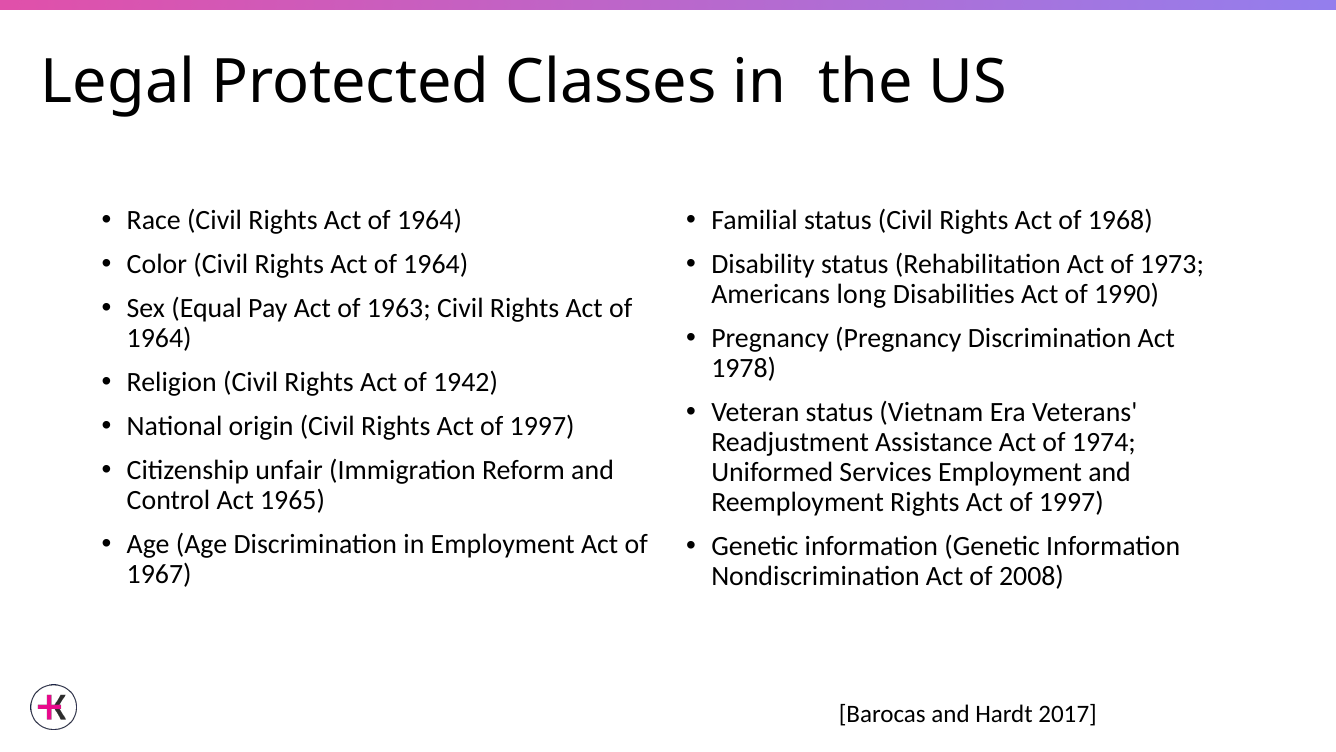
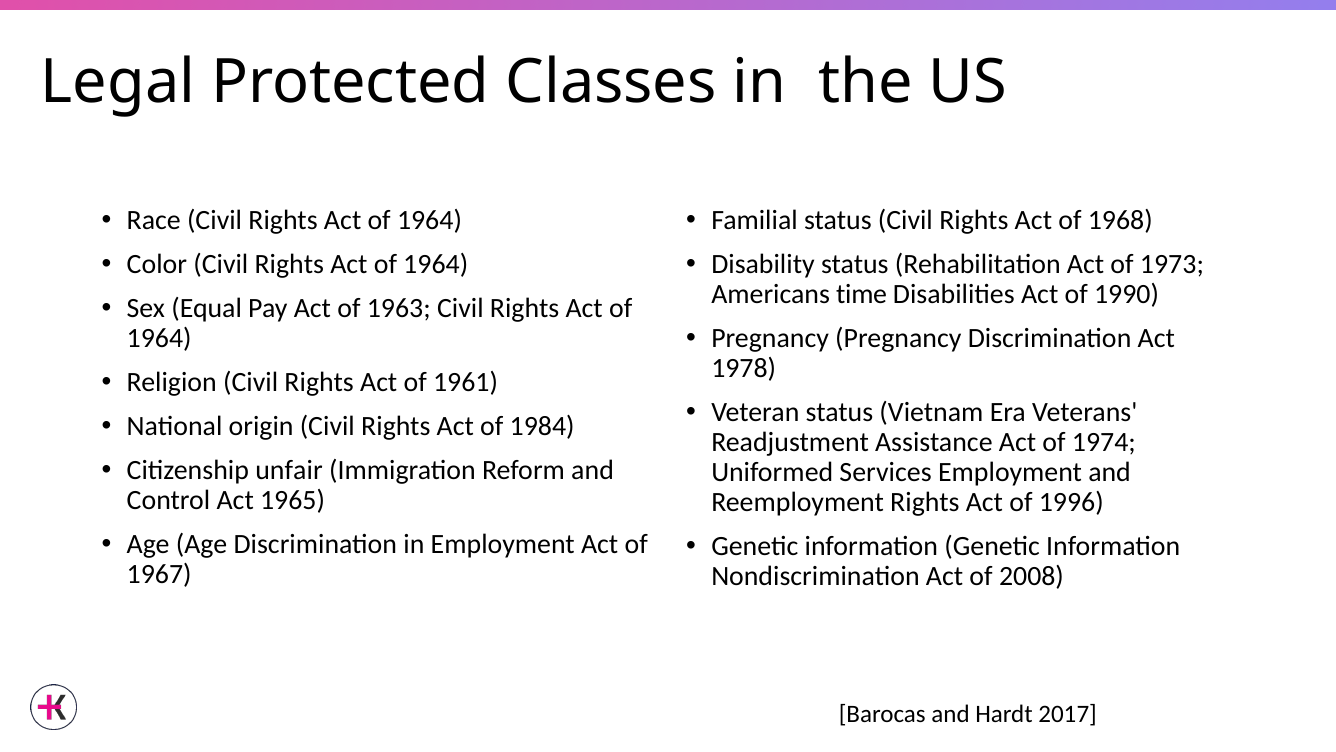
long: long -> time
1942: 1942 -> 1961
1997 at (542, 426): 1997 -> 1984
1997 at (1071, 502): 1997 -> 1996
